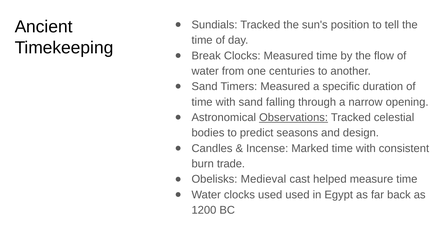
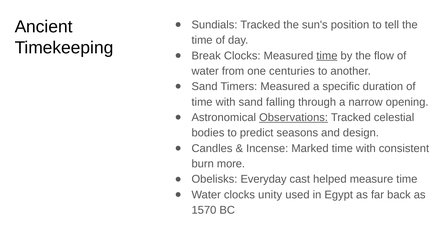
time at (327, 56) underline: none -> present
trade: trade -> more
Medieval: Medieval -> Everyday
clocks used: used -> unity
1200: 1200 -> 1570
